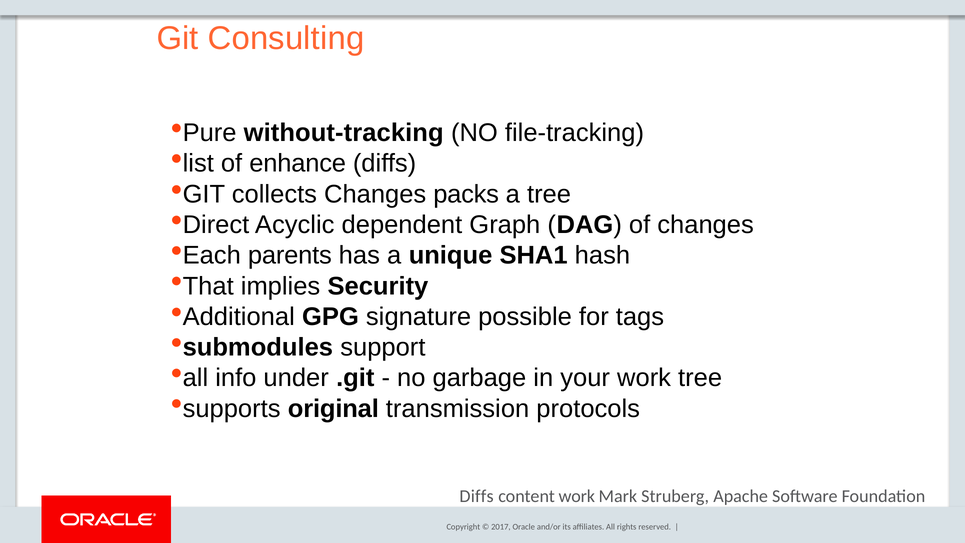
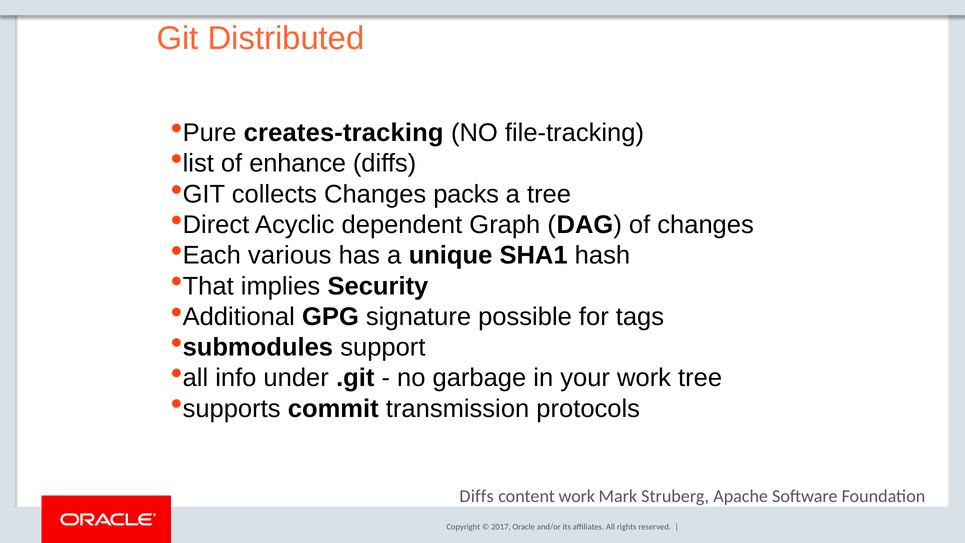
Consulting: Consulting -> Distributed
without-tracking: without-tracking -> creates-tracking
parents: parents -> various
original: original -> commit
